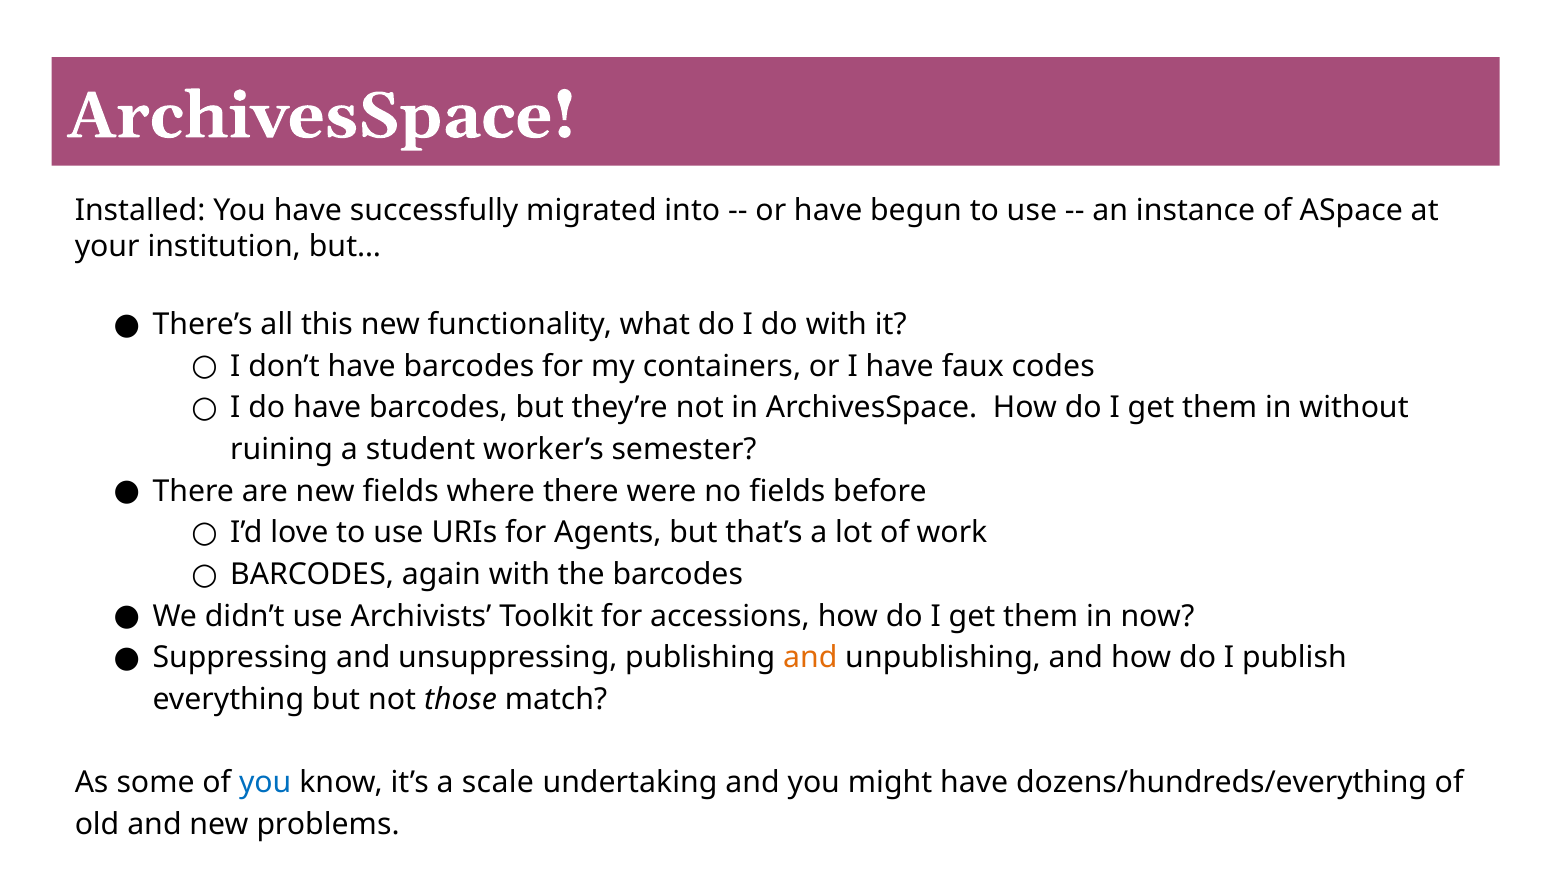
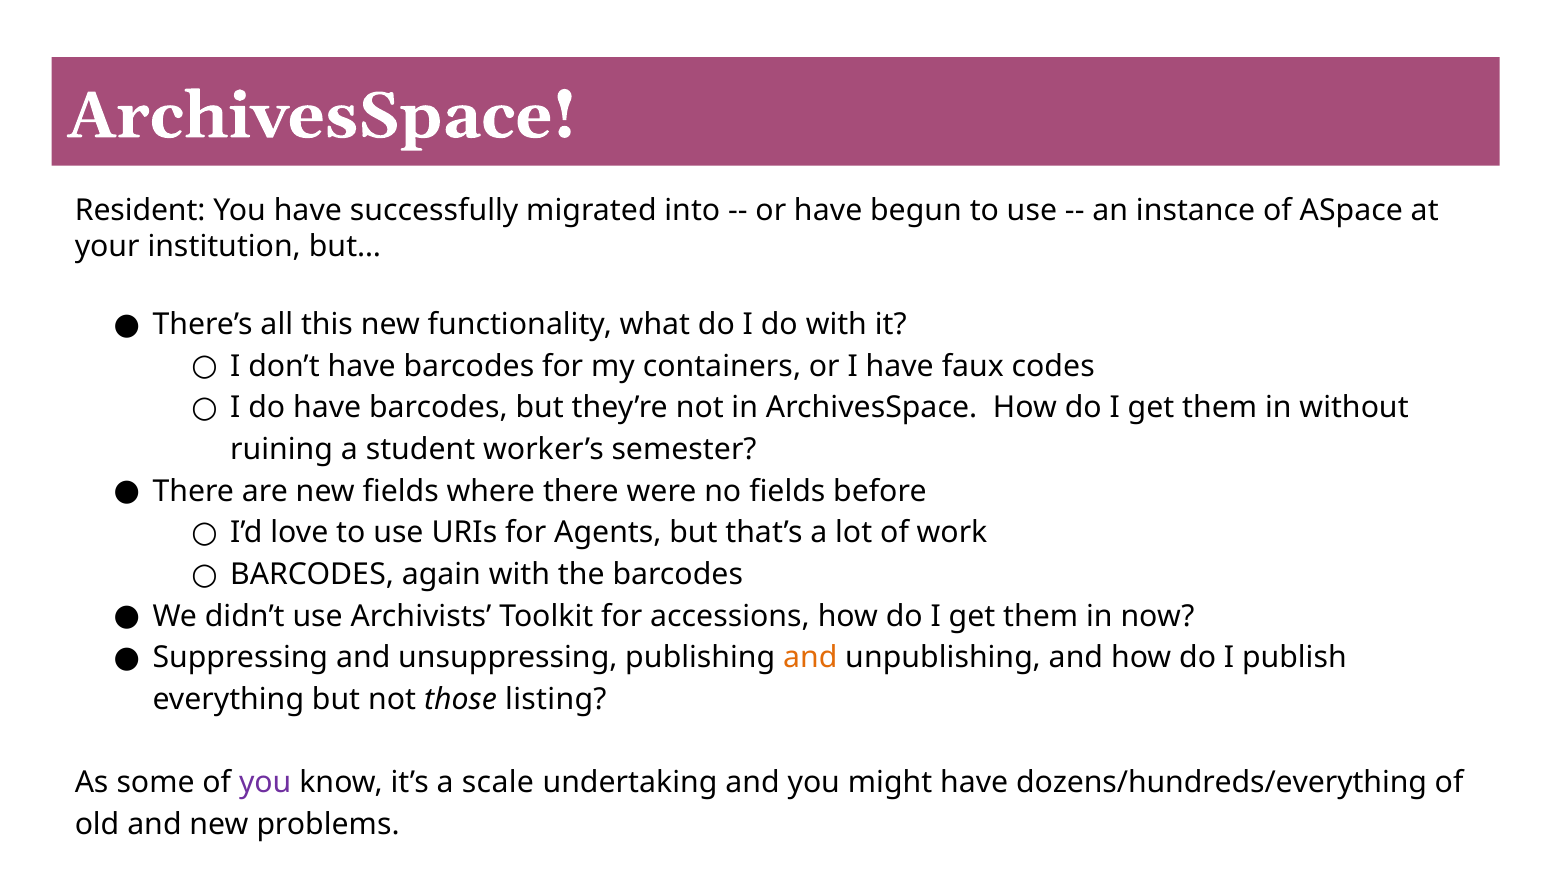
Installed: Installed -> Resident
match: match -> listing
you at (265, 783) colour: blue -> purple
